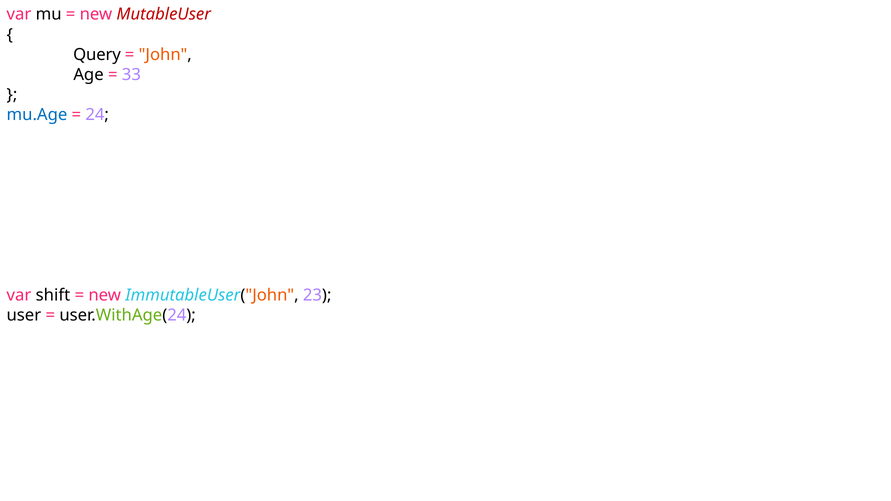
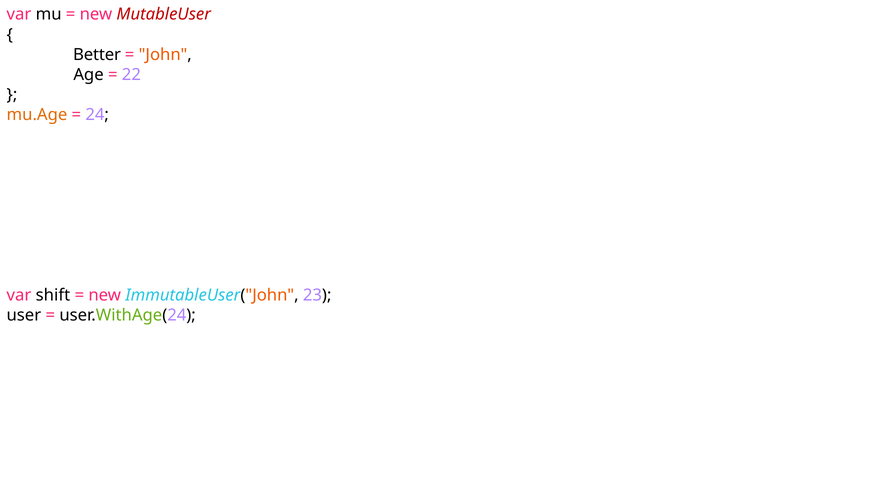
Query: Query -> Better
33: 33 -> 22
mu.Age colour: blue -> orange
